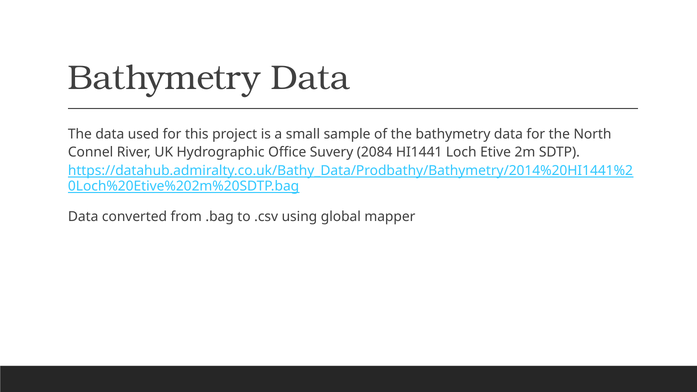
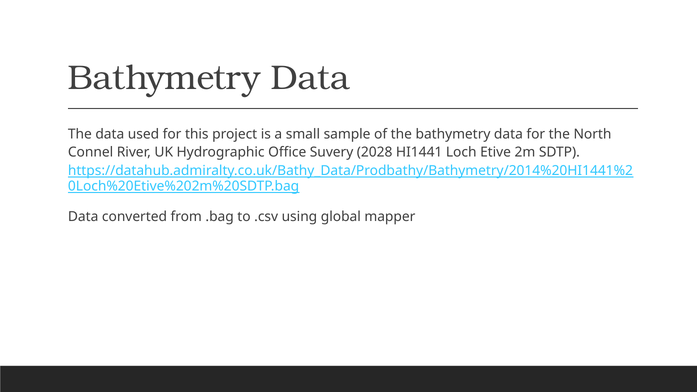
2084: 2084 -> 2028
